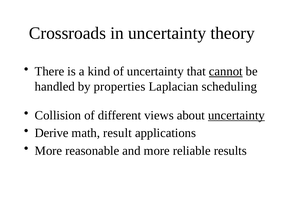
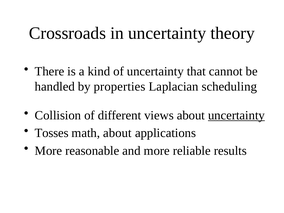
cannot underline: present -> none
Derive: Derive -> Tosses
math result: result -> about
